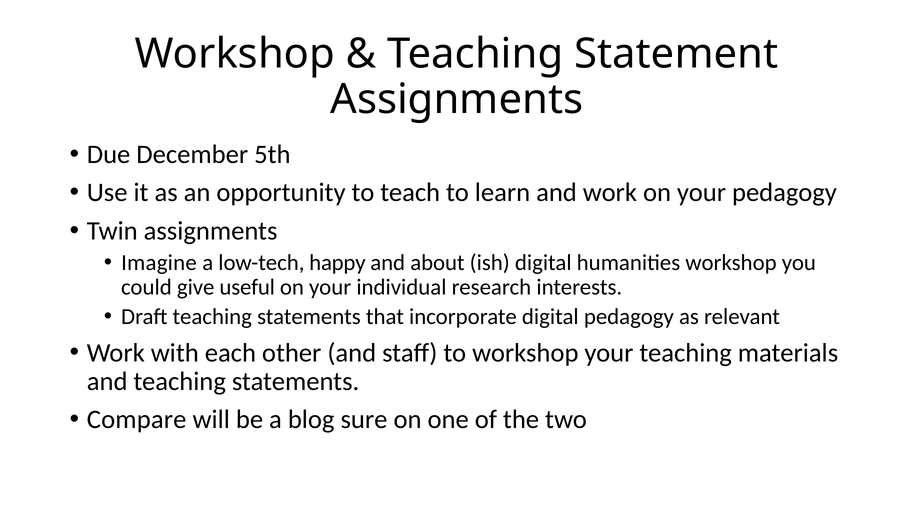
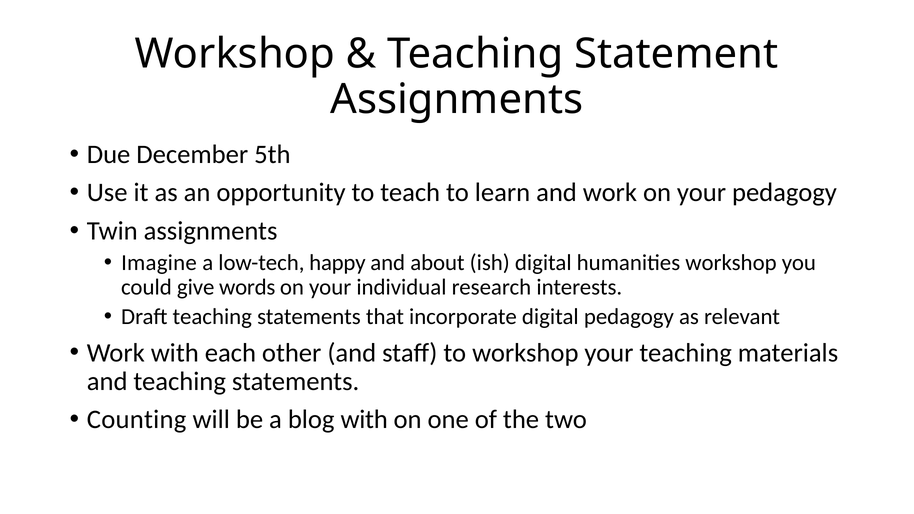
useful: useful -> words
Compare: Compare -> Counting
blog sure: sure -> with
